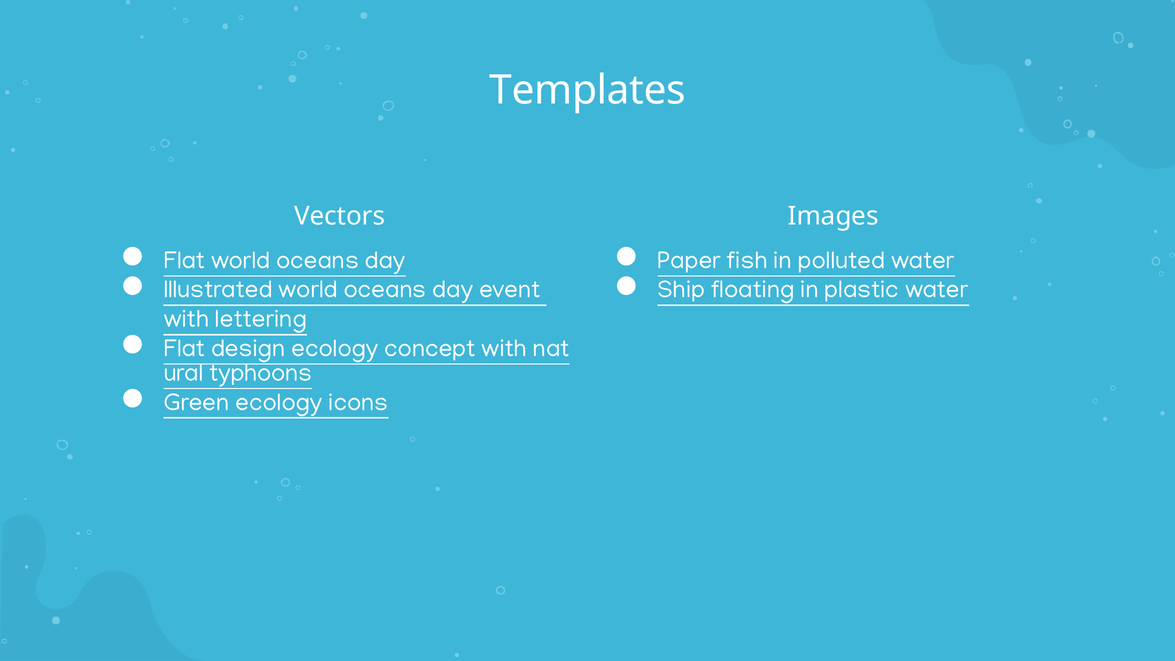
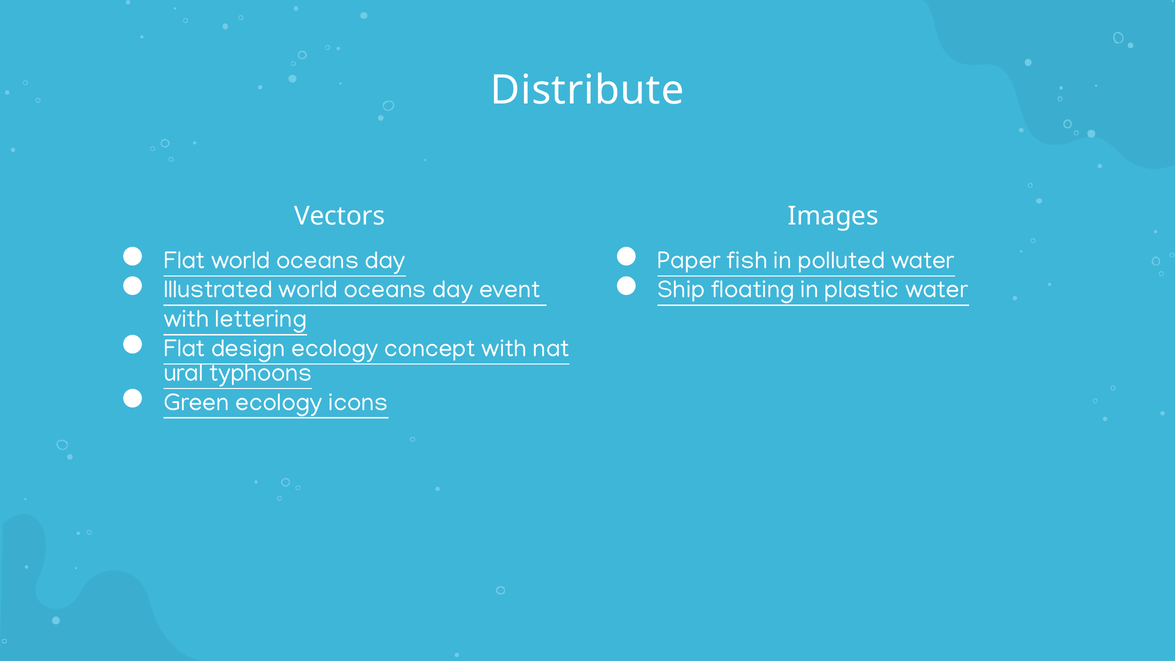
Templates: Templates -> Distribute
